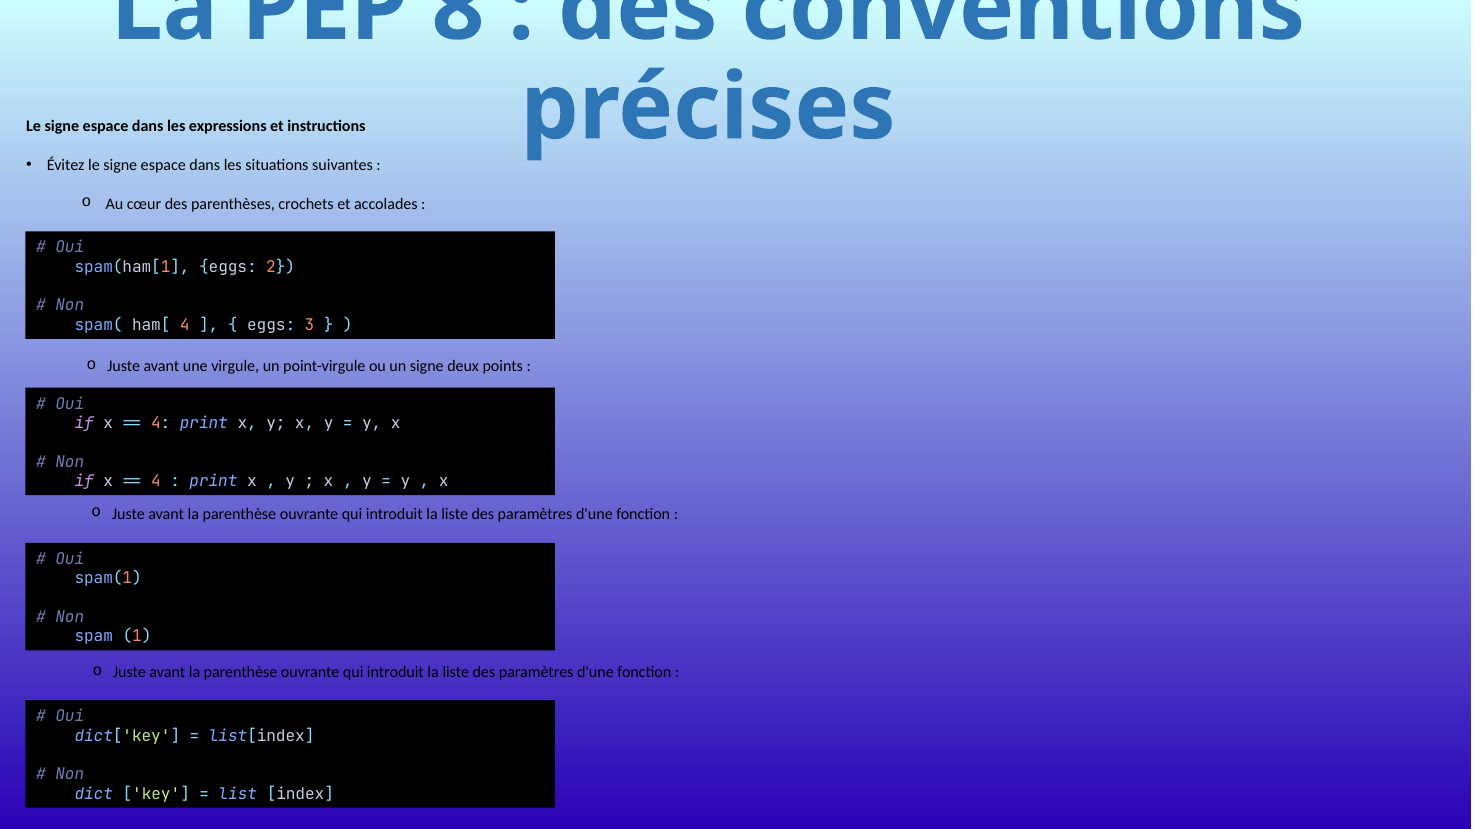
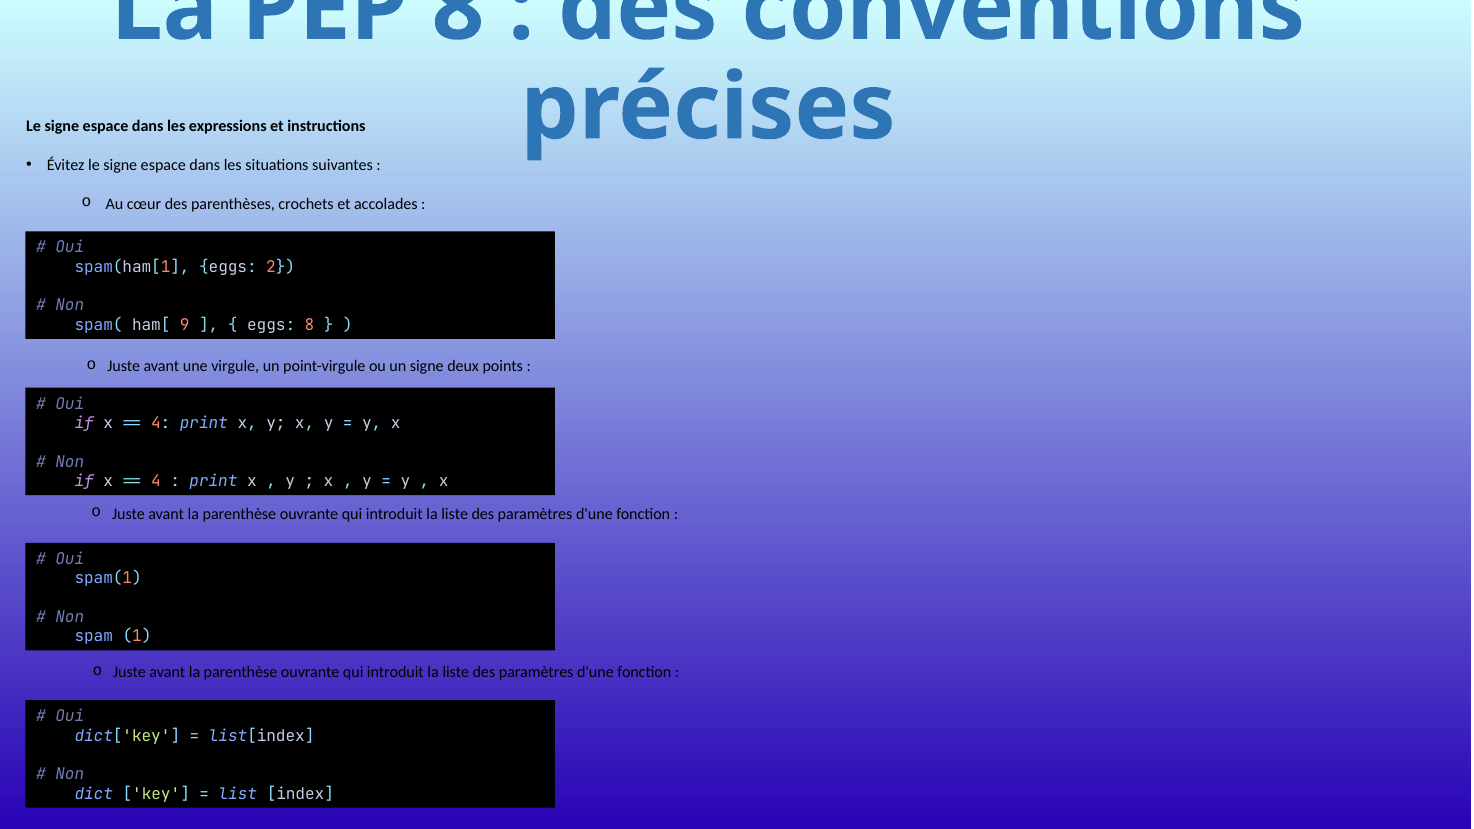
ham[ 4: 4 -> 9
eggs 3: 3 -> 8
